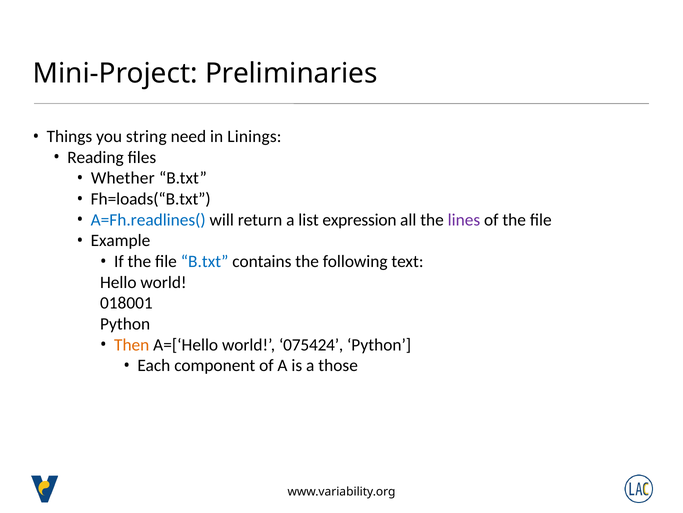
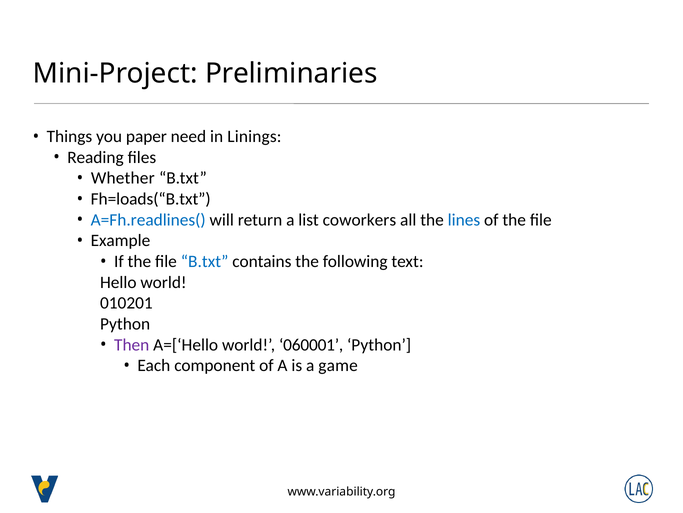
string: string -> paper
expression: expression -> coworkers
lines colour: purple -> blue
018001: 018001 -> 010201
Then colour: orange -> purple
075424: 075424 -> 060001
those: those -> game
